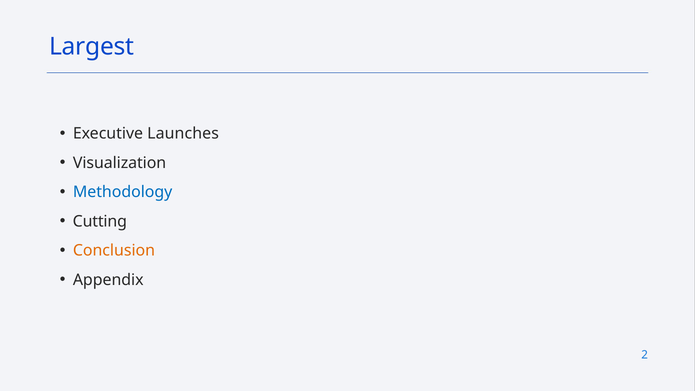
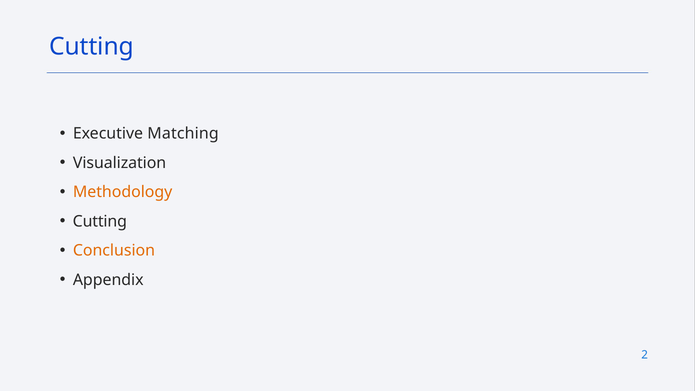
Largest at (92, 46): Largest -> Cutting
Launches: Launches -> Matching
Methodology colour: blue -> orange
